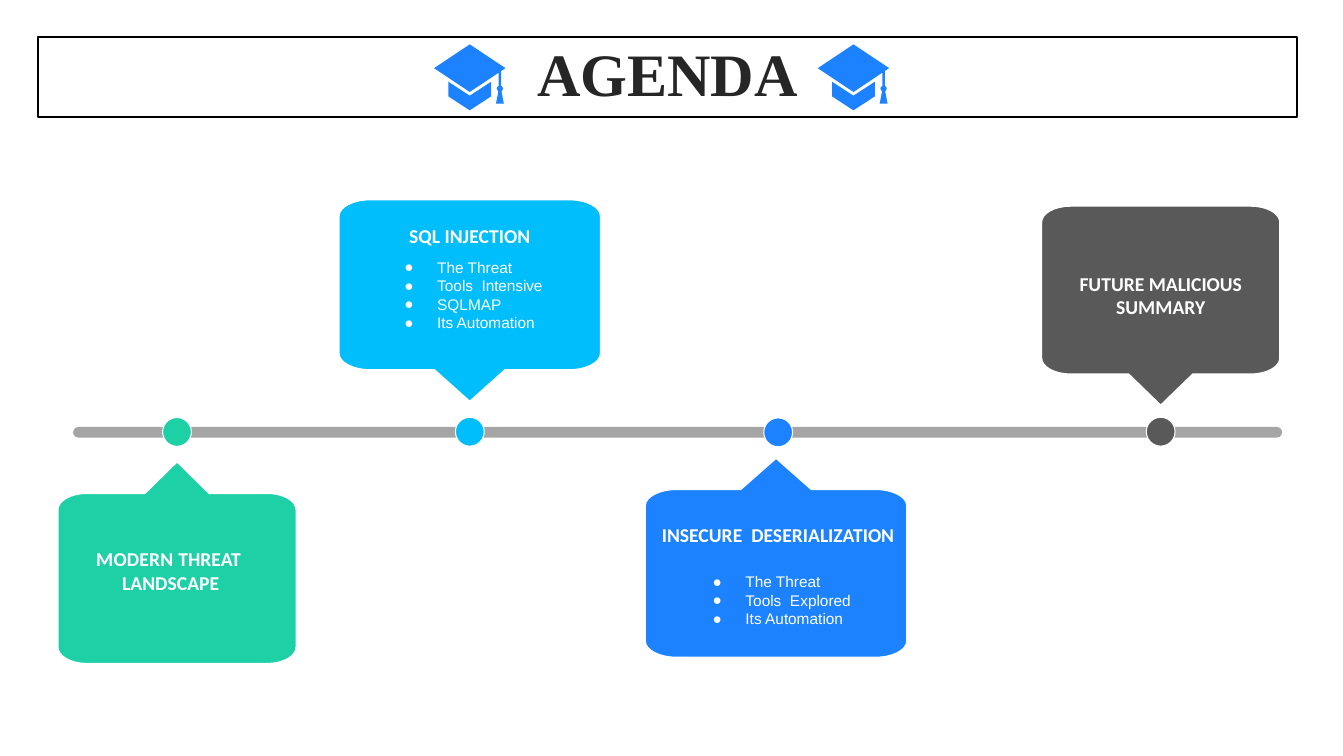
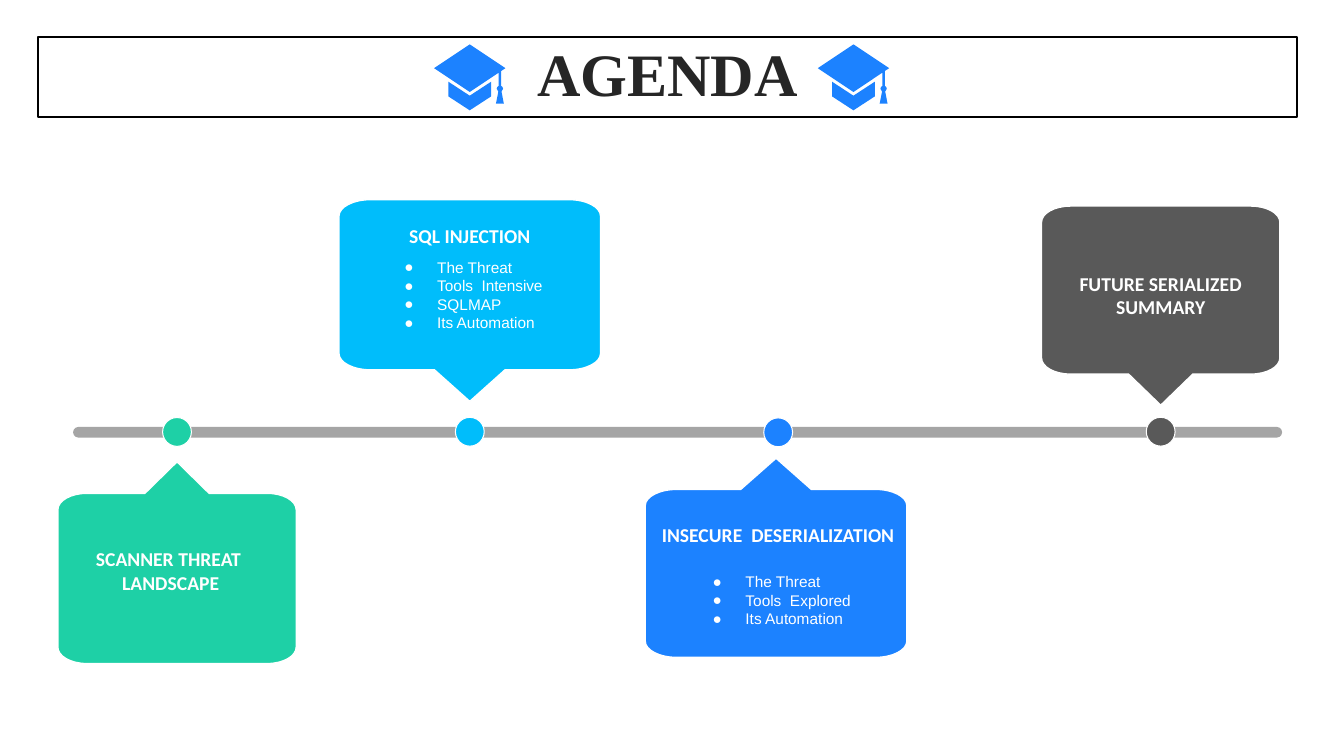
MALICIOUS: MALICIOUS -> SERIALIZED
MODERN at (135, 560): MODERN -> SCANNER
